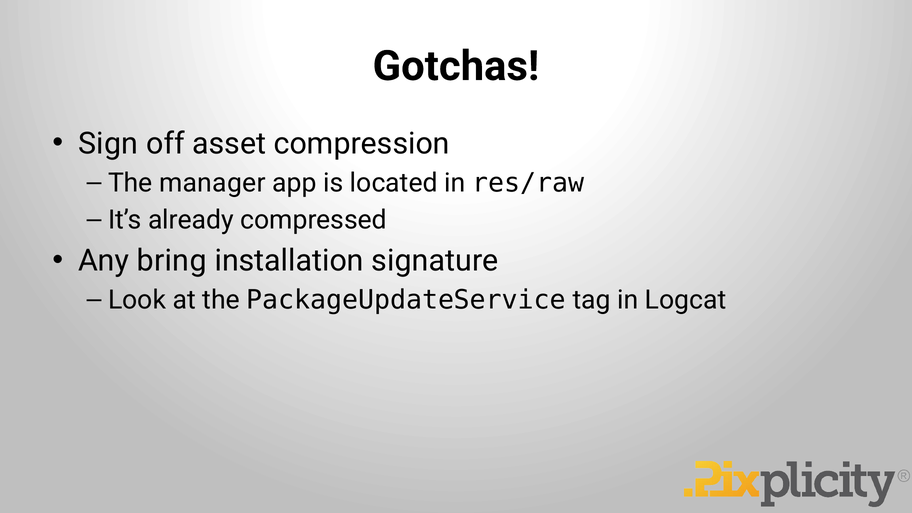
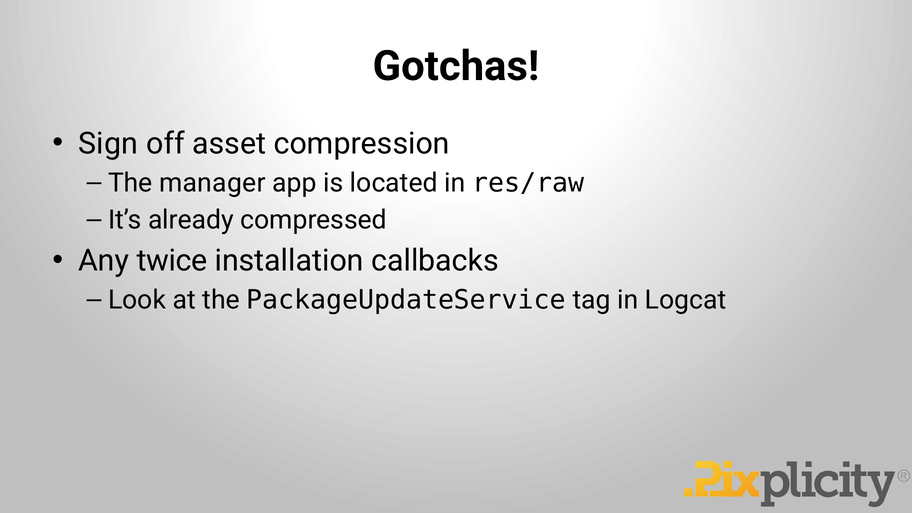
bring: bring -> twice
signature: signature -> callbacks
